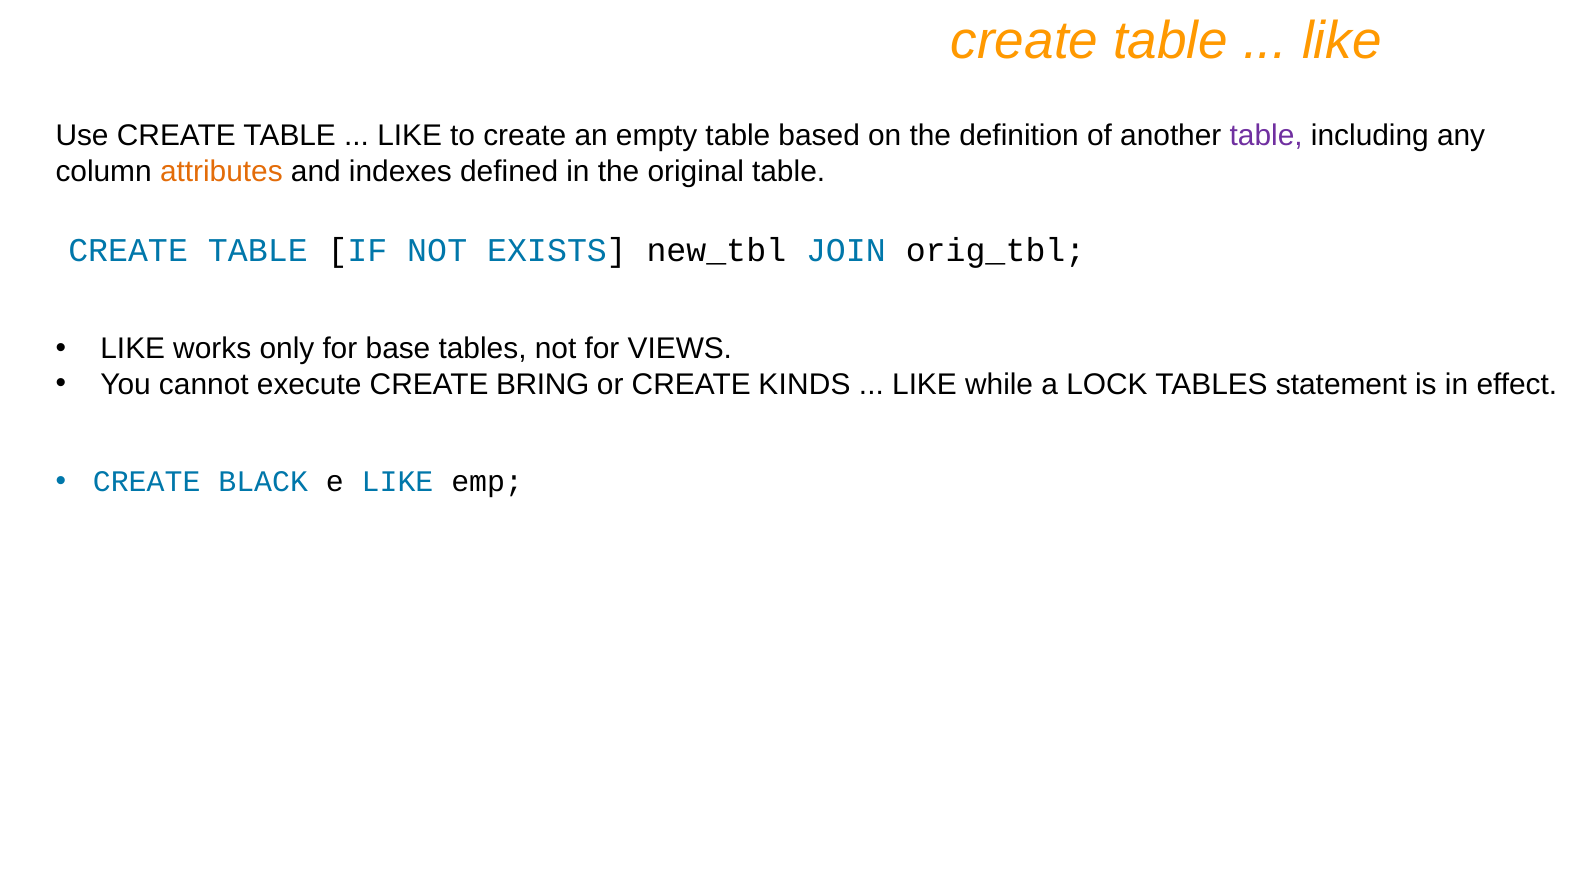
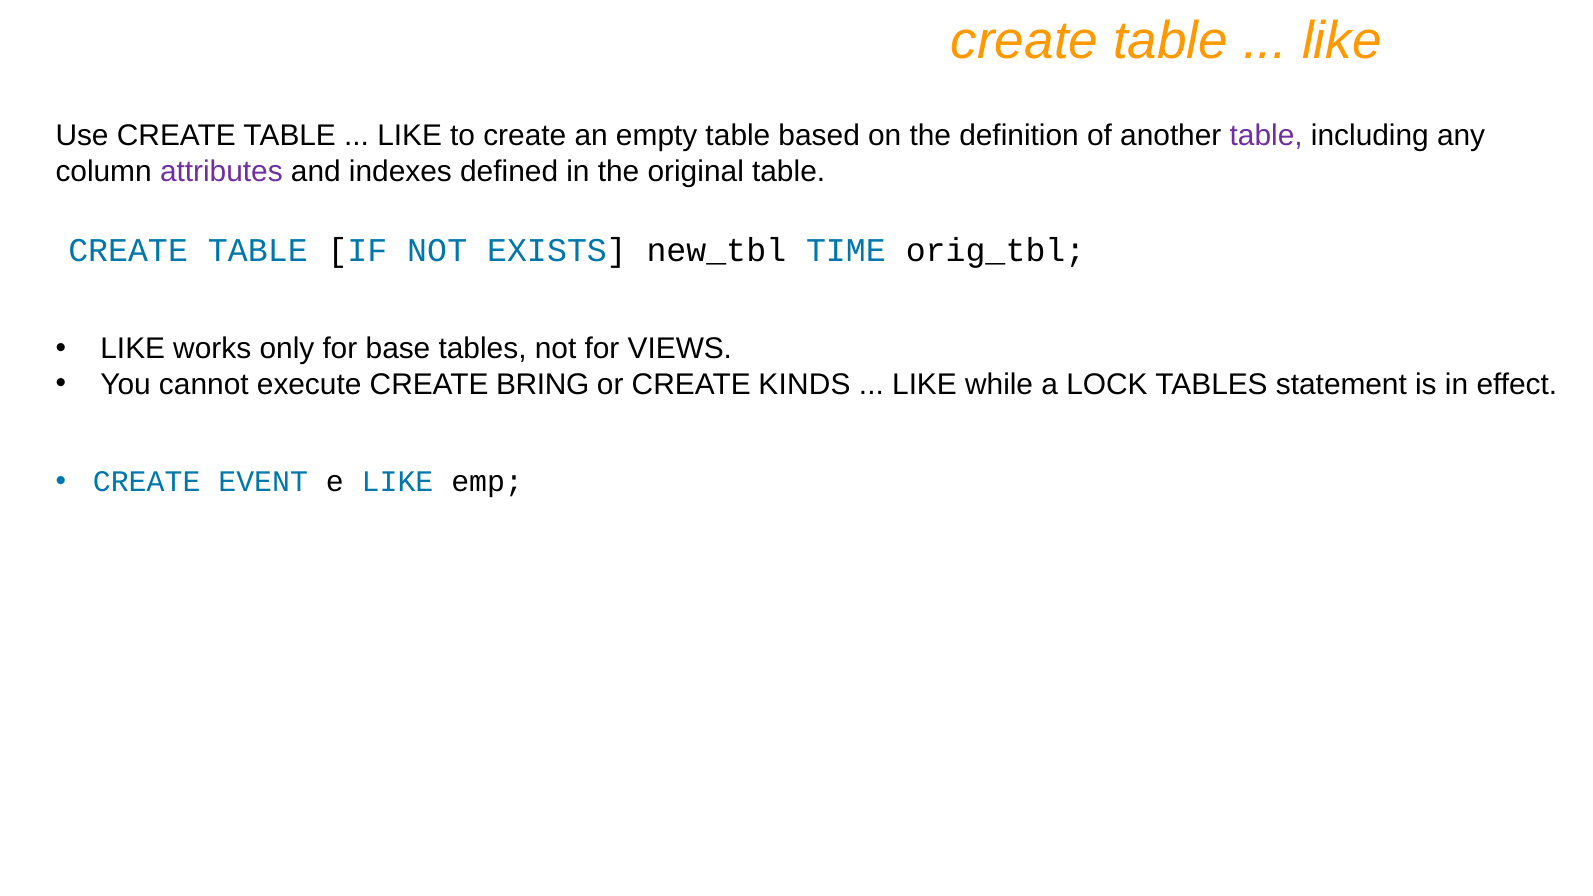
attributes colour: orange -> purple
JOIN: JOIN -> TIME
BLACK: BLACK -> EVENT
